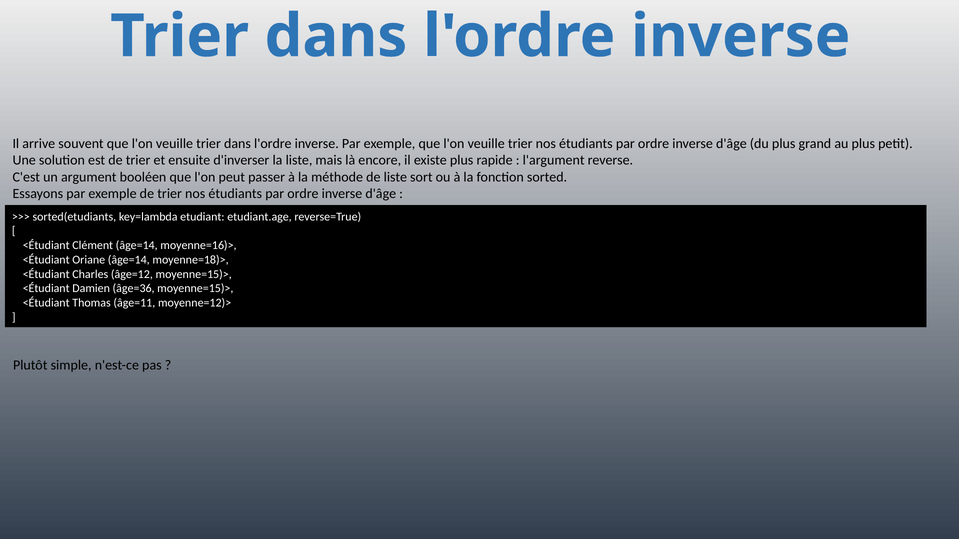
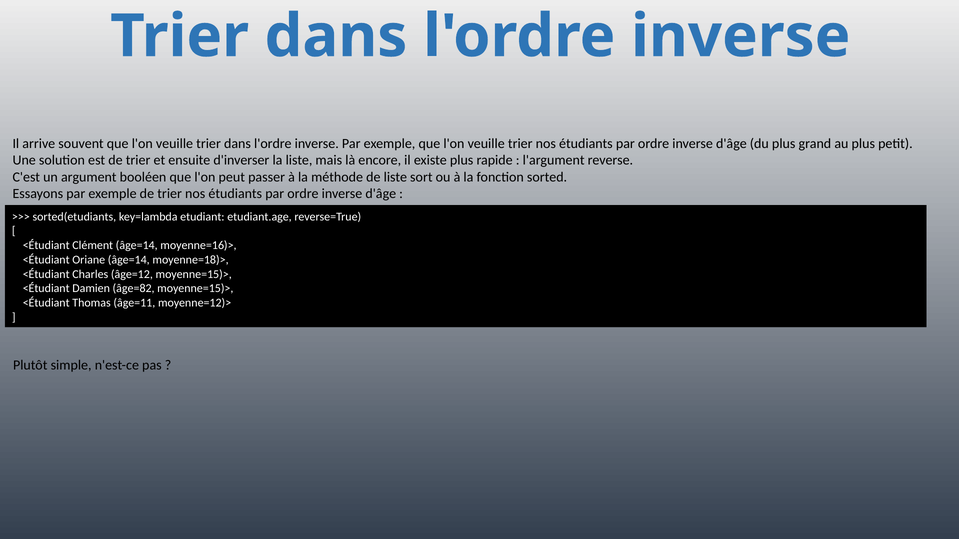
âge=36: âge=36 -> âge=82
